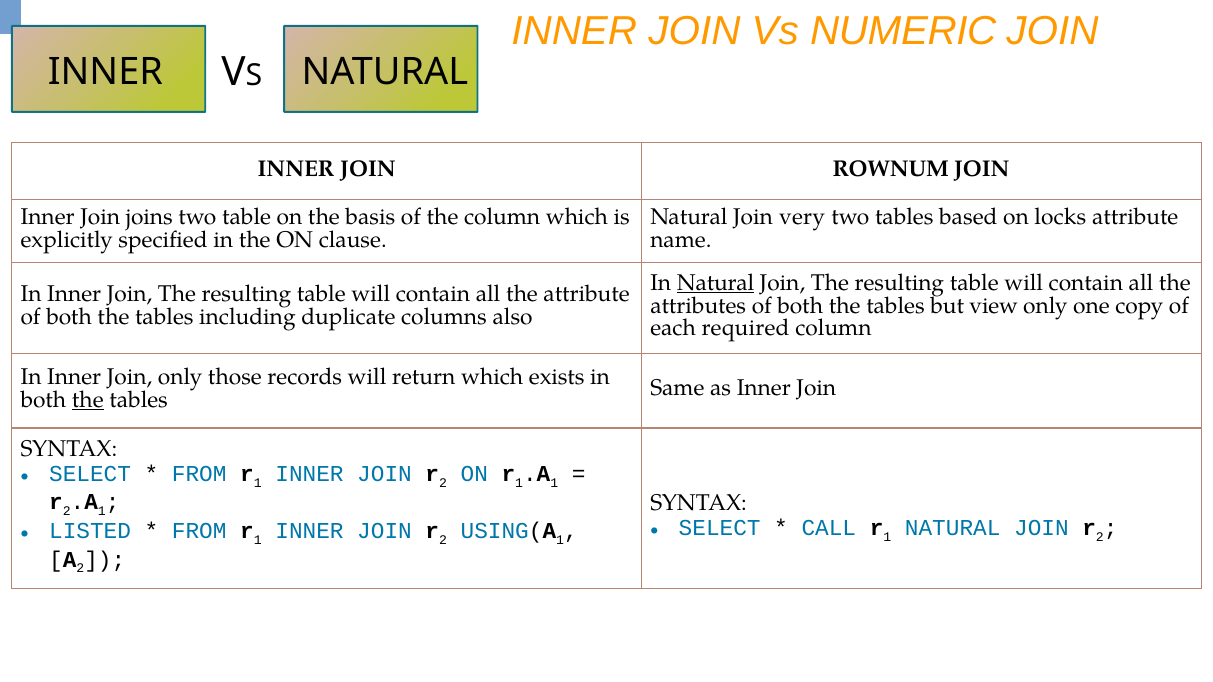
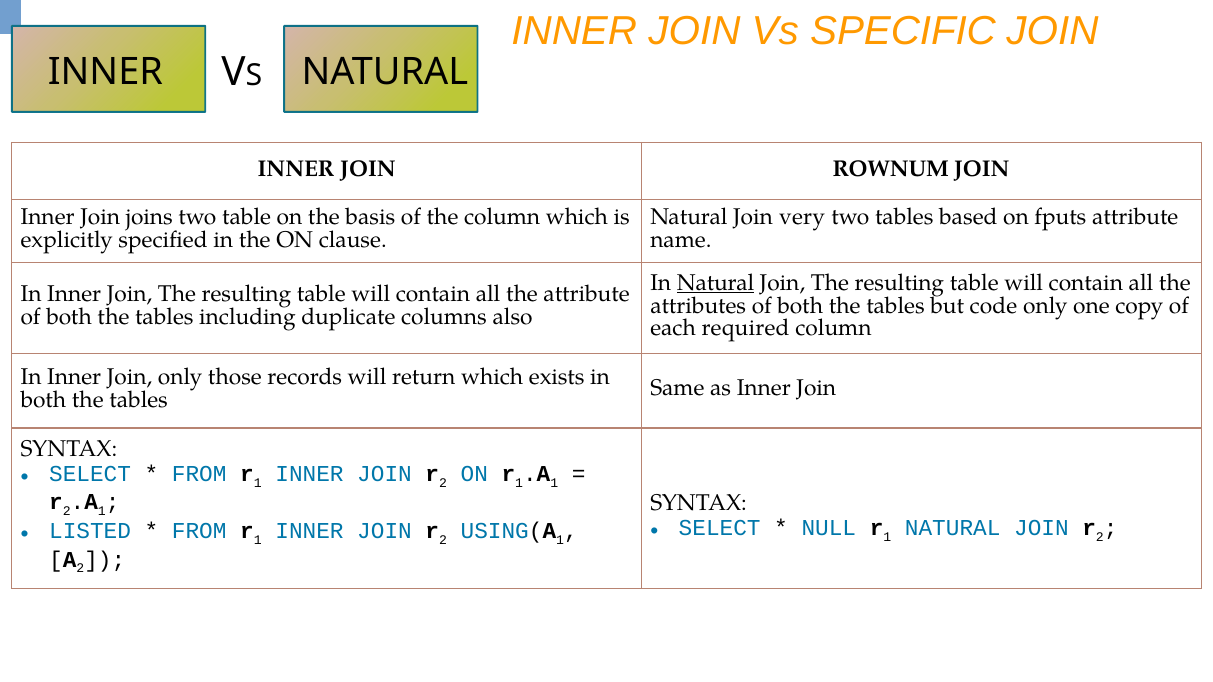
NUMERIC: NUMERIC -> SPECIFIC
locks: locks -> fputs
view: view -> code
the at (88, 400) underline: present -> none
CALL: CALL -> NULL
